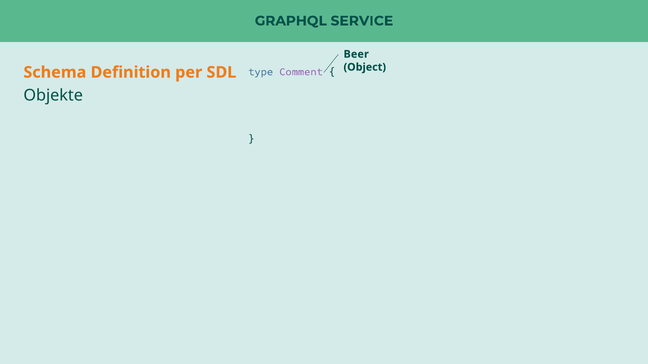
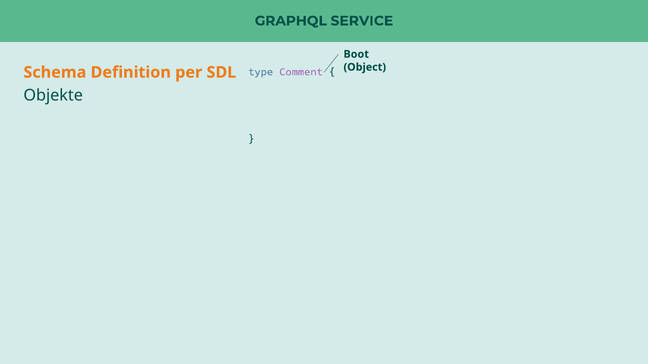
Beer: Beer -> Boot
